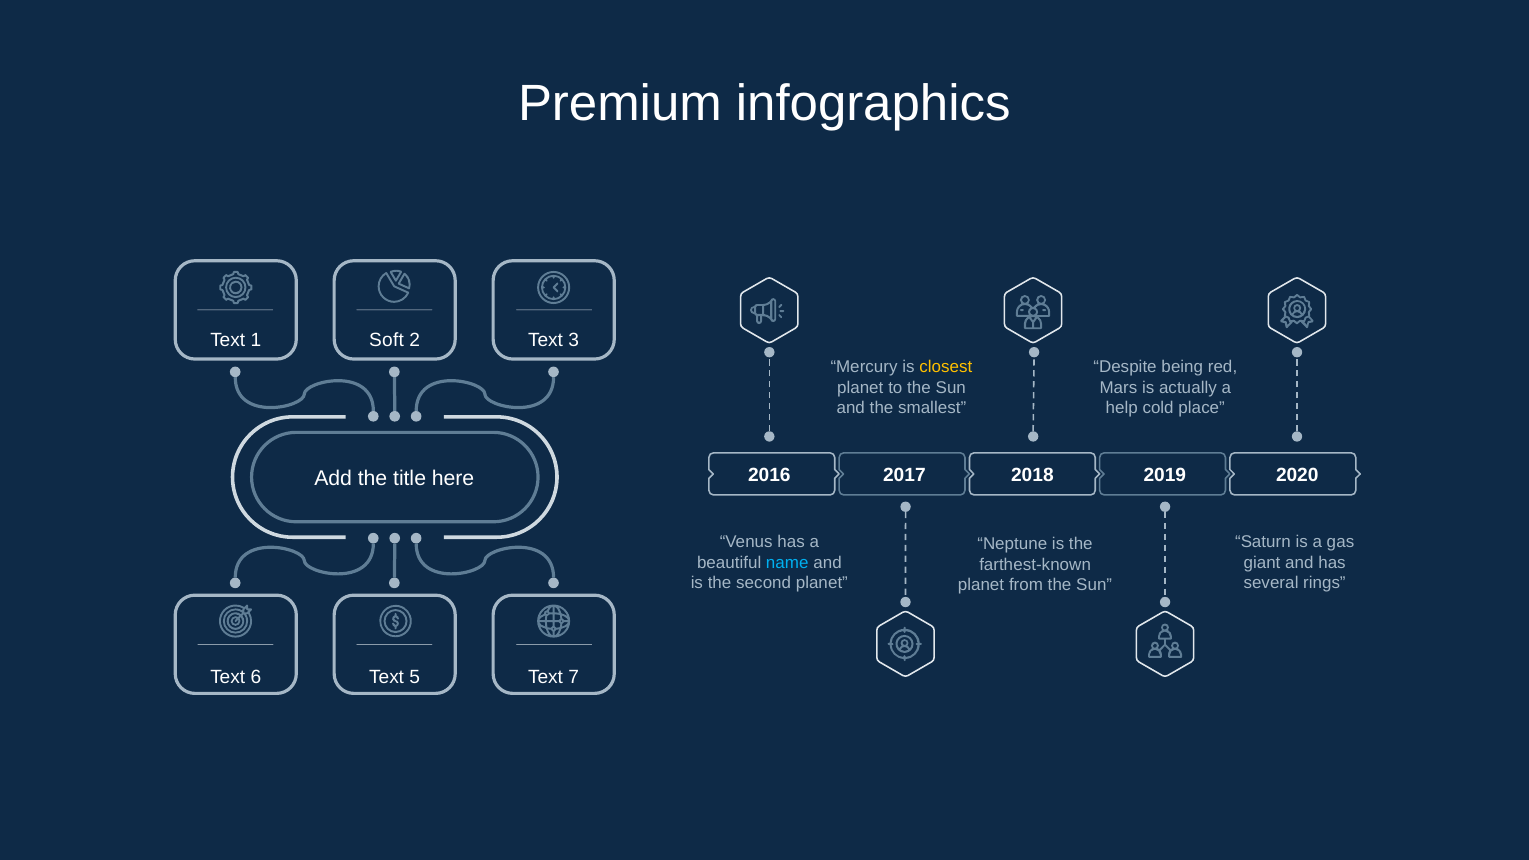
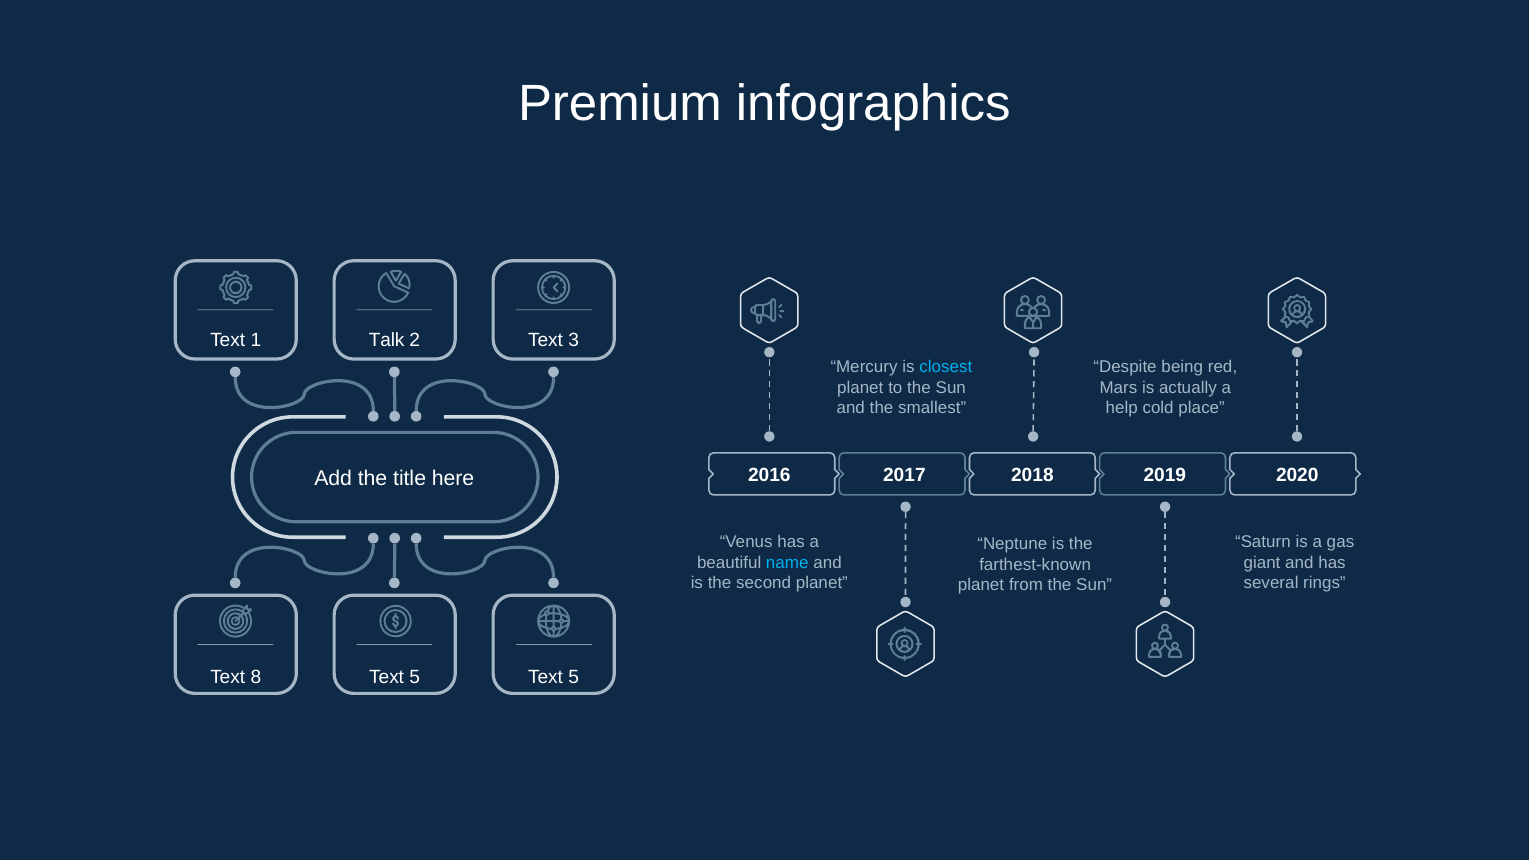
Soft: Soft -> Talk
closest colour: yellow -> light blue
6: 6 -> 8
5 Text 7: 7 -> 5
